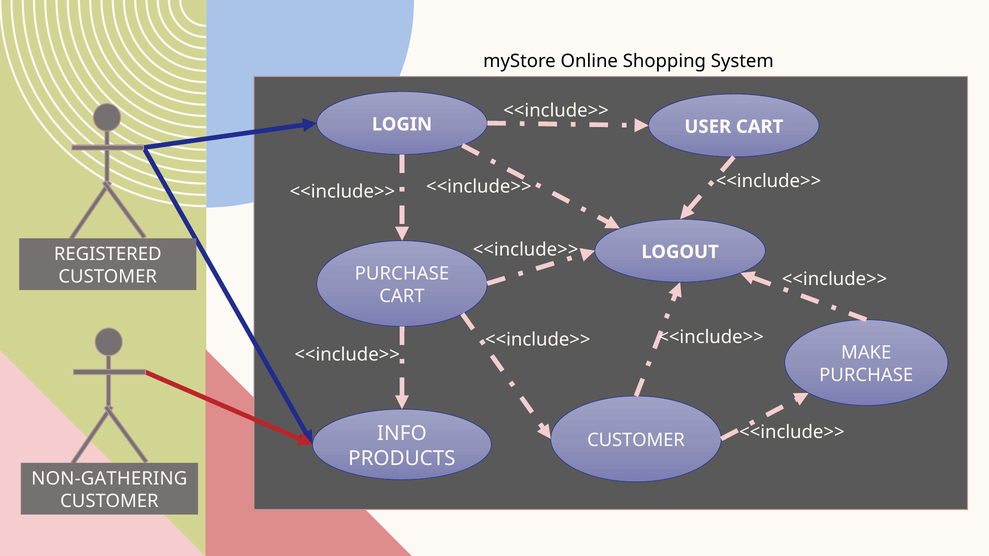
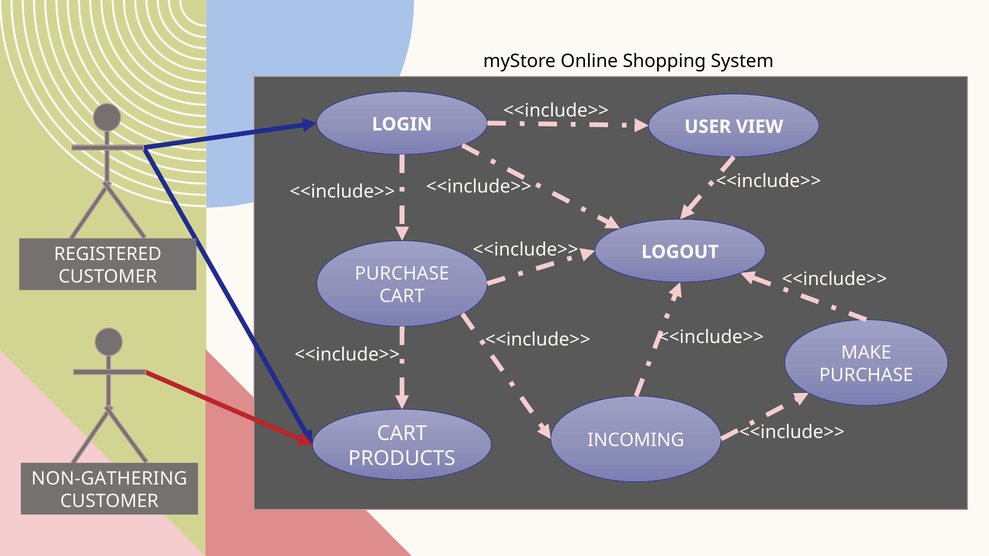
USER CART: CART -> VIEW
INFO at (402, 434): INFO -> CART
CUSTOMER at (636, 440): CUSTOMER -> INCOMING
